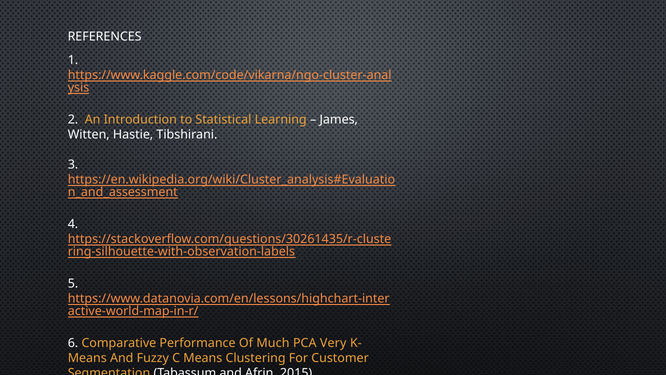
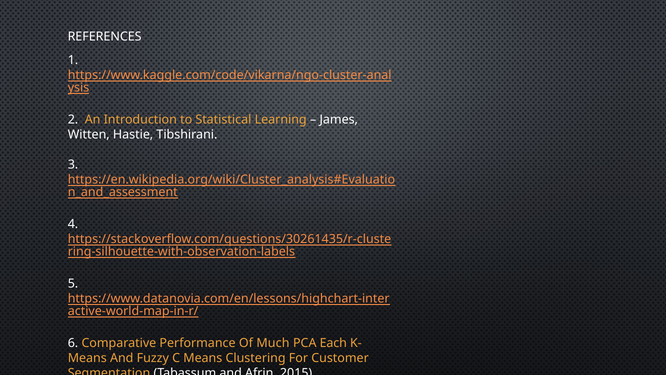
Very: Very -> Each
